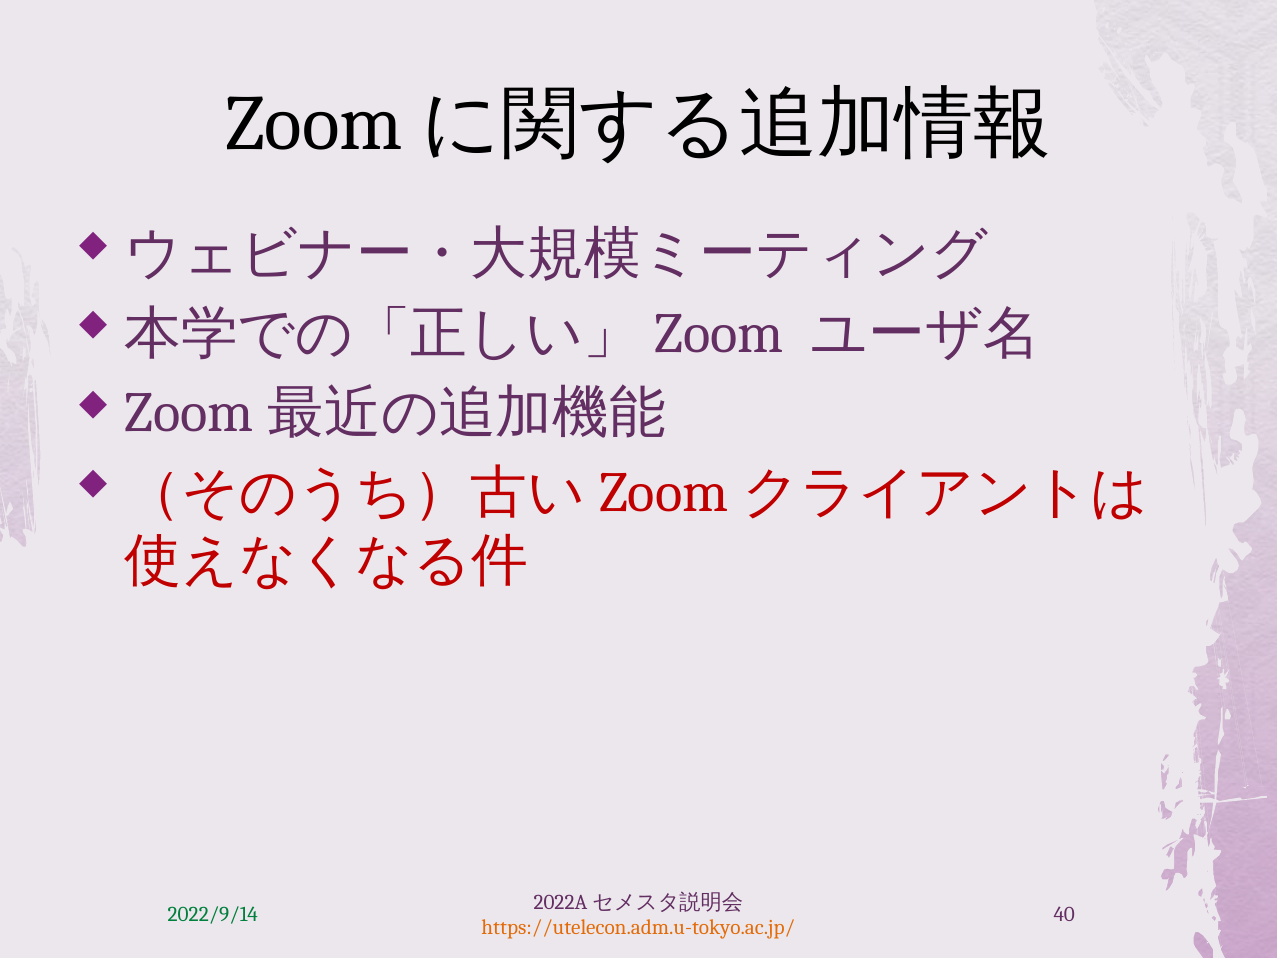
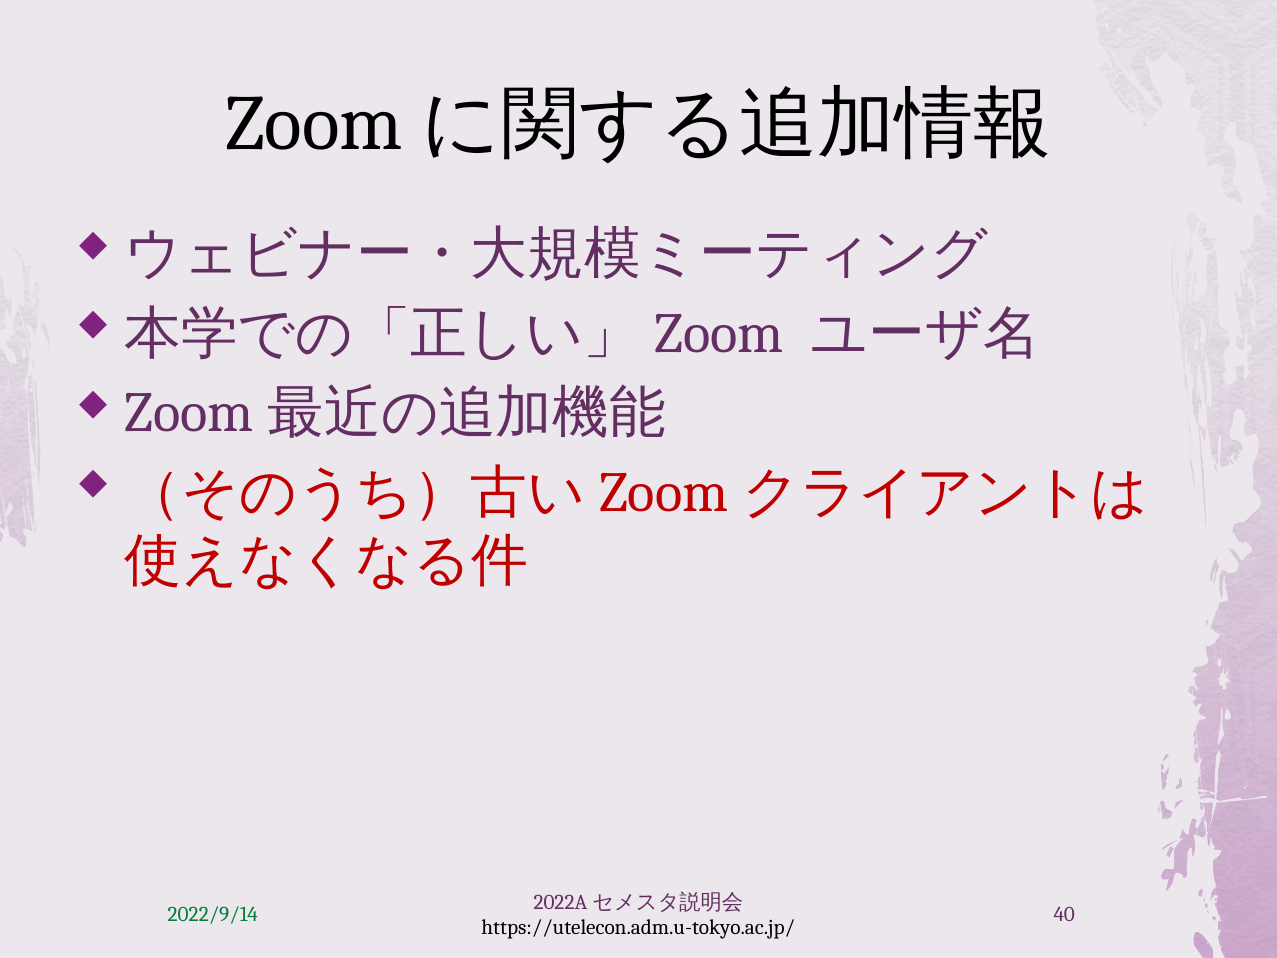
https://utelecon.adm.u-tokyo.ac.jp/ colour: orange -> black
